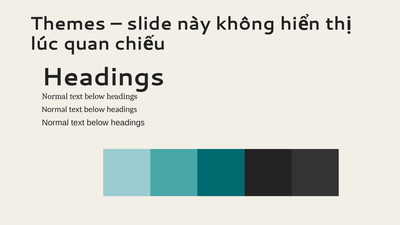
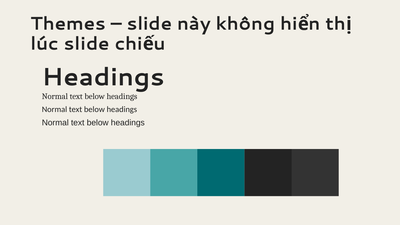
lúc quan: quan -> slide
